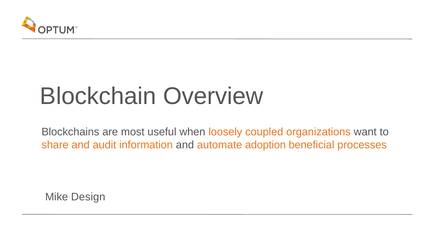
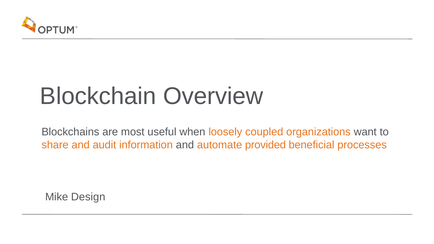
adoption: adoption -> provided
